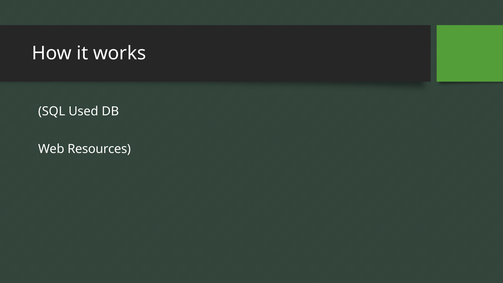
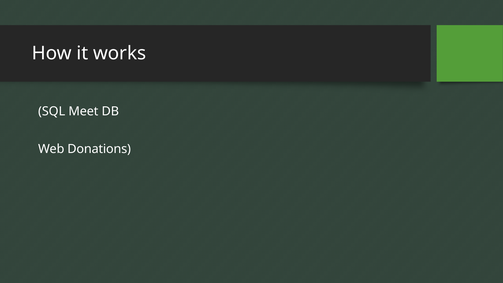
Used: Used -> Meet
Resources: Resources -> Donations
